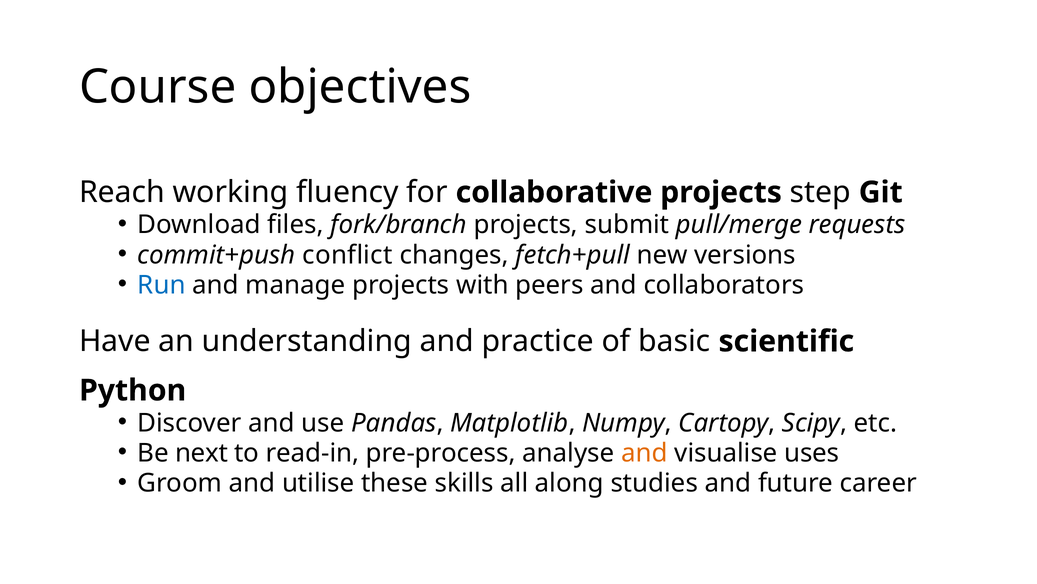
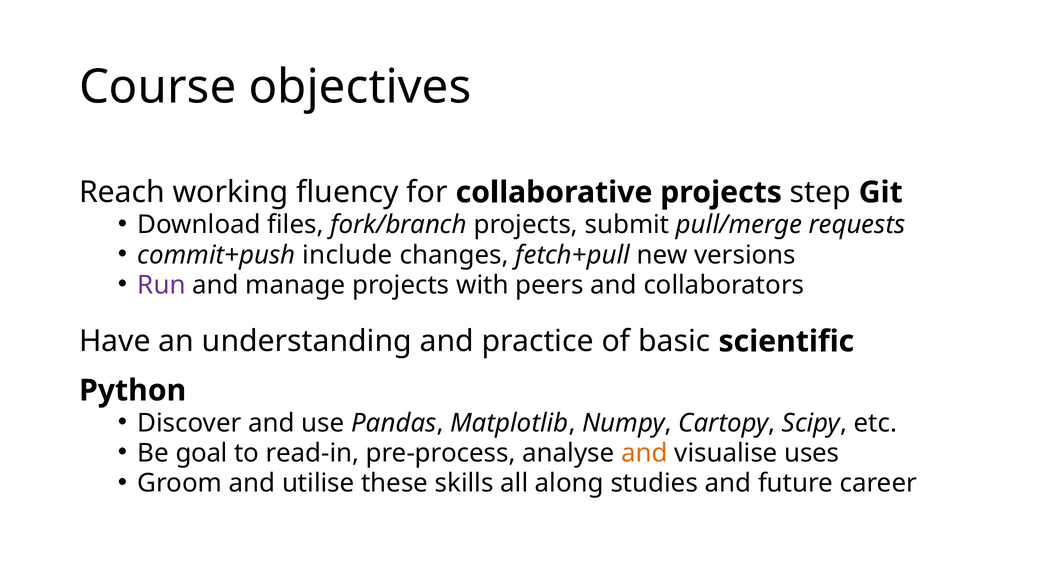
conflict: conflict -> include
Run colour: blue -> purple
next: next -> goal
